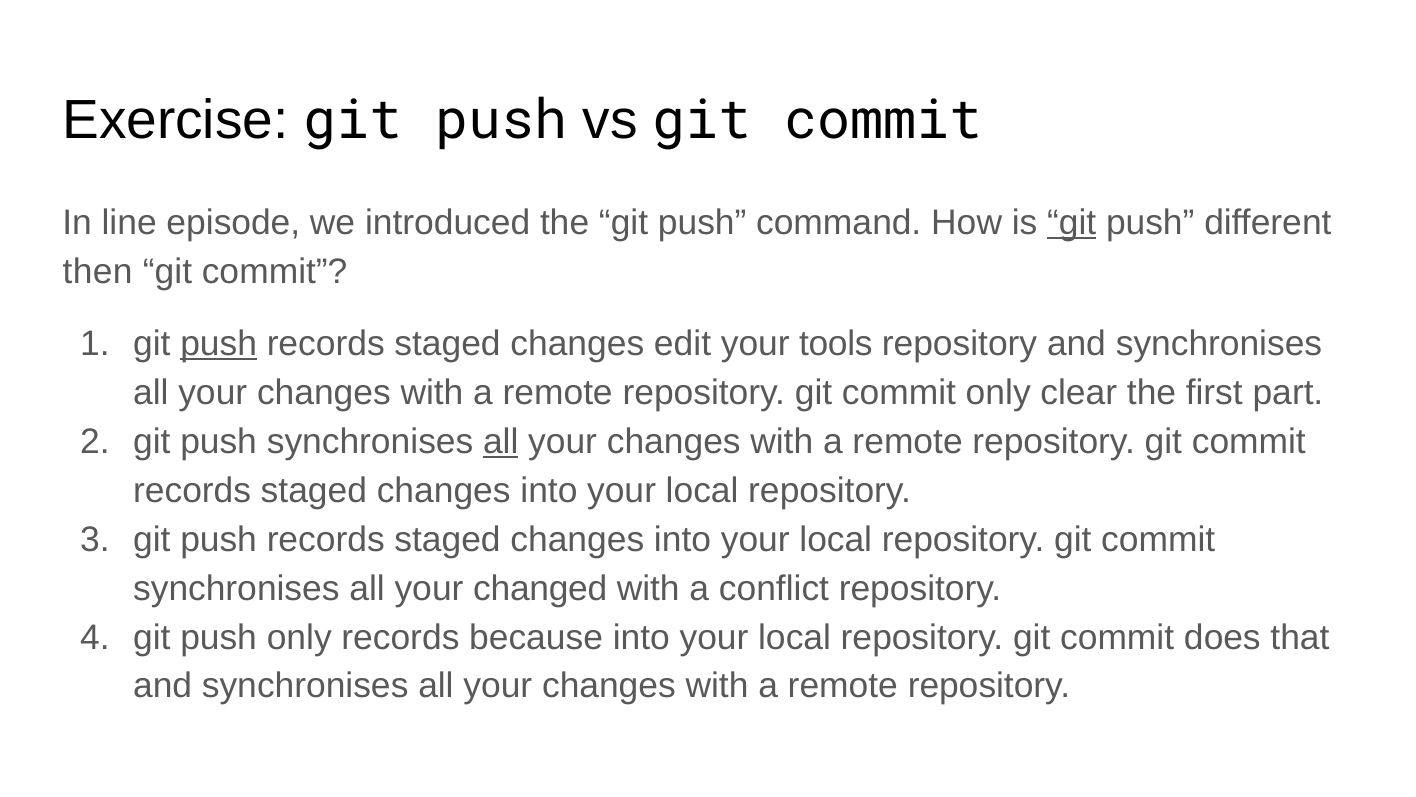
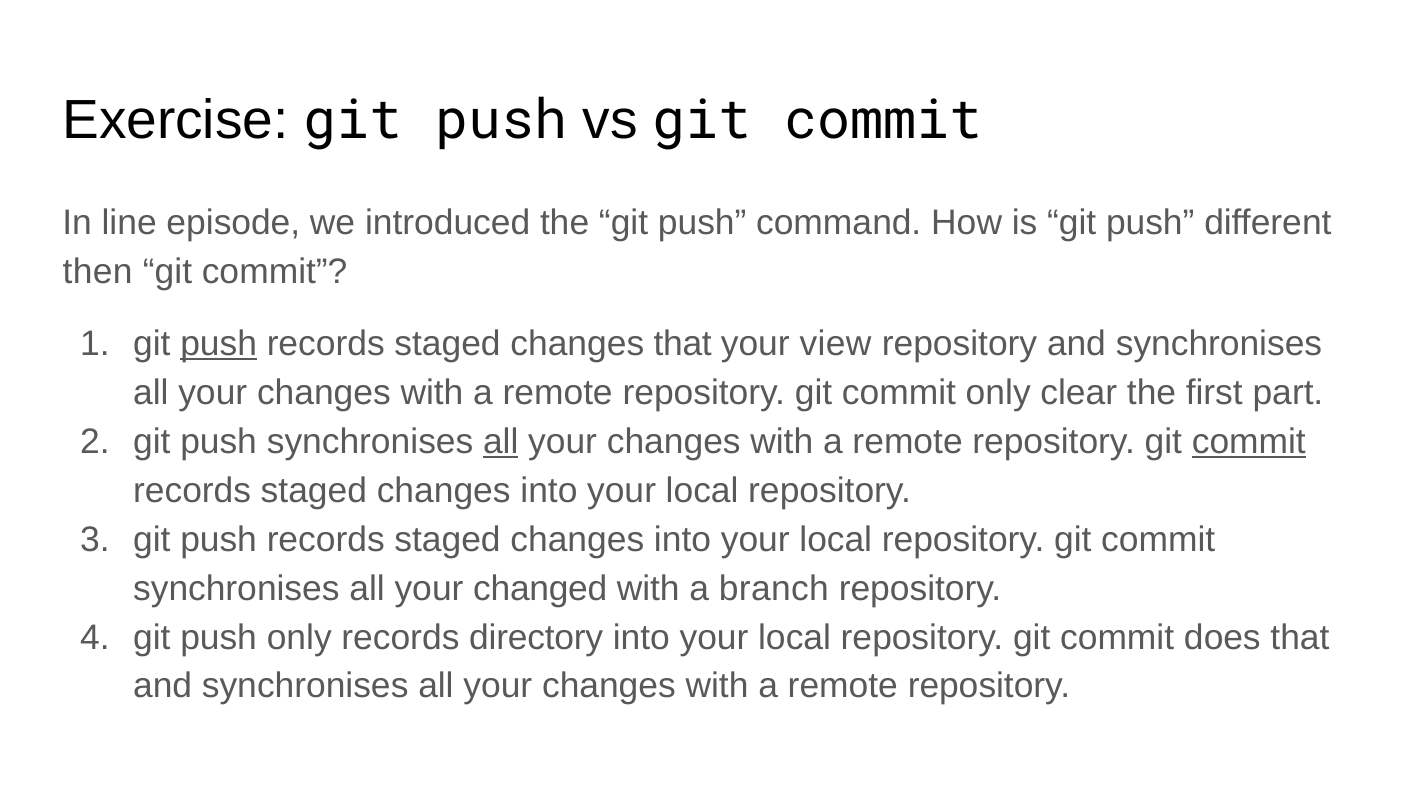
git at (1072, 223) underline: present -> none
changes edit: edit -> that
tools: tools -> view
commit at (1249, 442) underline: none -> present
conflict: conflict -> branch
because: because -> directory
